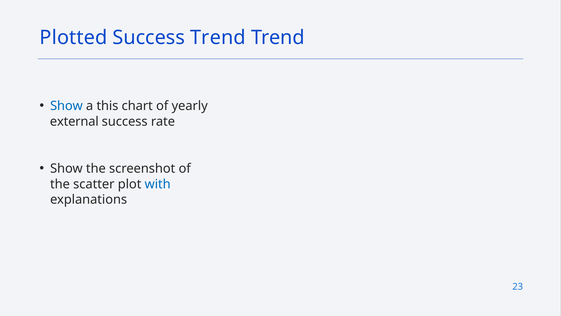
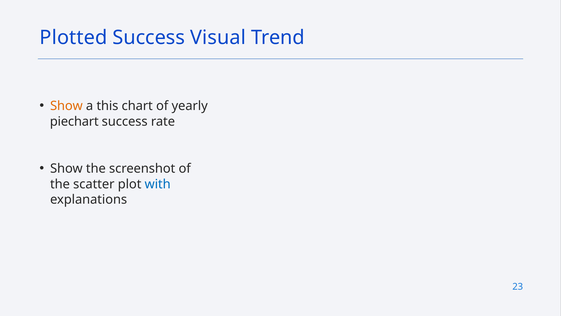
Success Trend: Trend -> Visual
Show at (66, 106) colour: blue -> orange
external: external -> piechart
